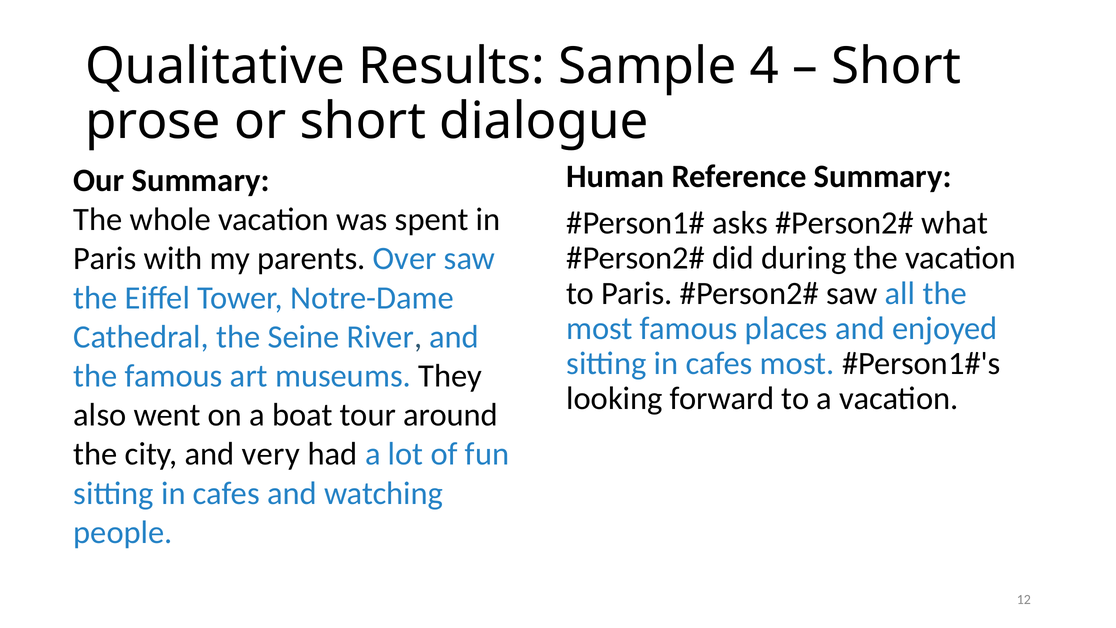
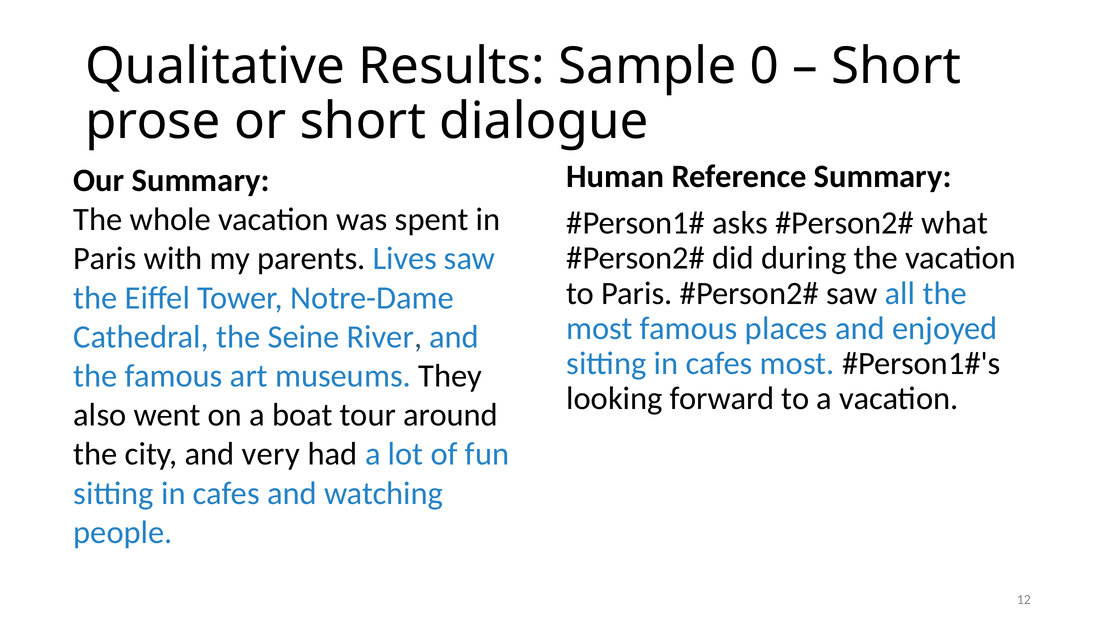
4: 4 -> 0
Over: Over -> Lives
